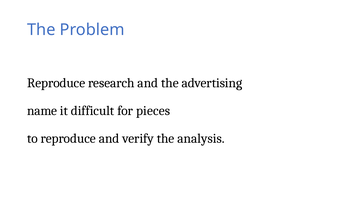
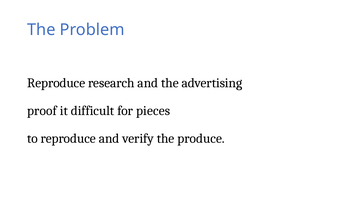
name: name -> proof
analysis: analysis -> produce
